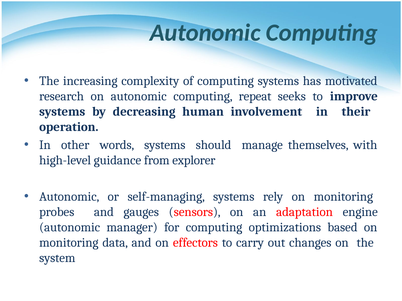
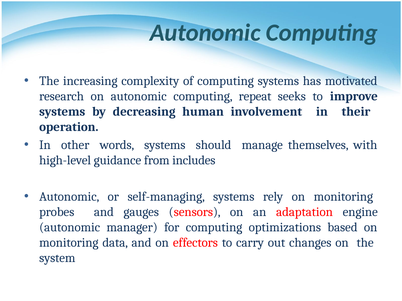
explorer: explorer -> includes
